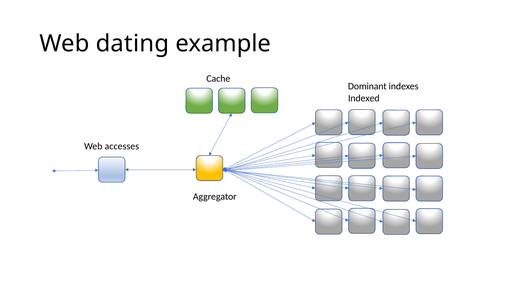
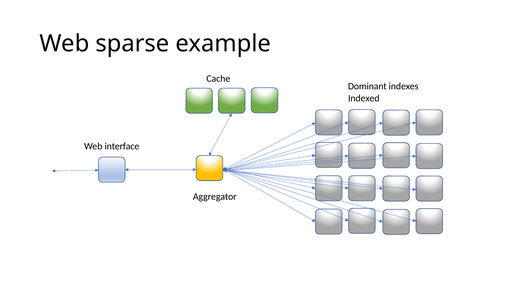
dating: dating -> sparse
accesses: accesses -> interface
